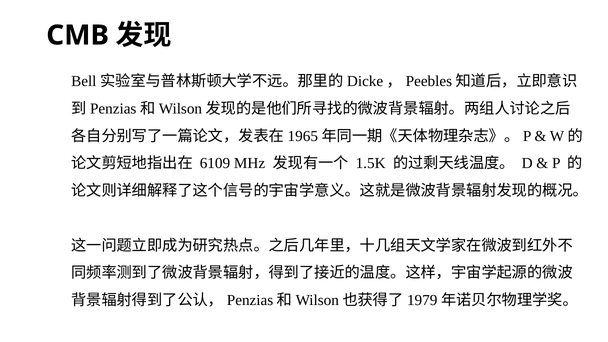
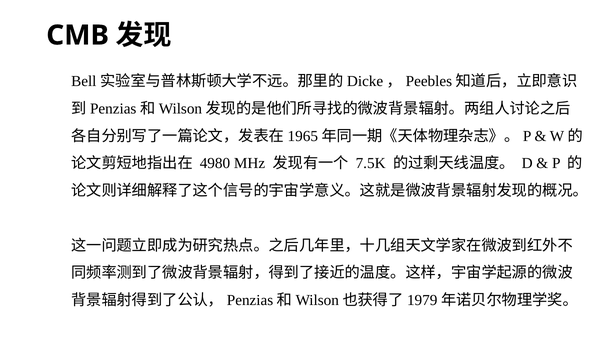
6109: 6109 -> 4980
1.5K: 1.5K -> 7.5K
